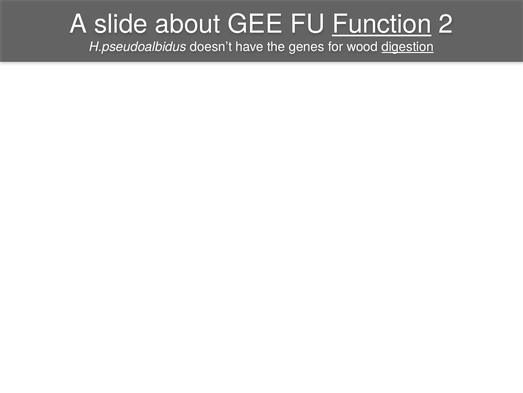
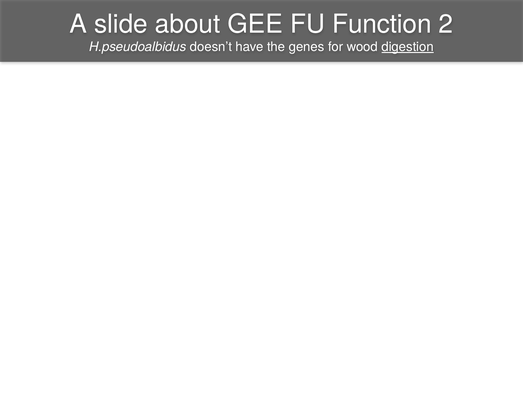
Function underline: present -> none
